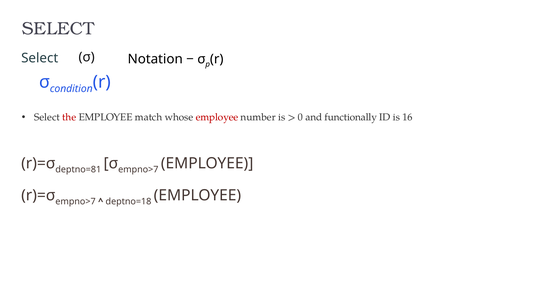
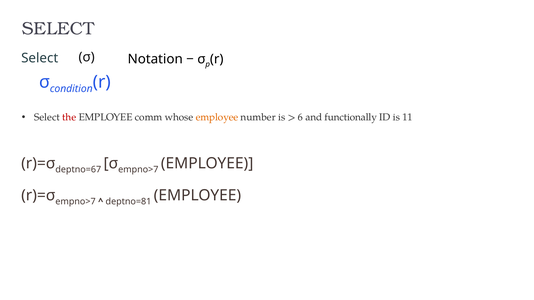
match: match -> comm
employee at (217, 117) colour: red -> orange
0: 0 -> 6
16: 16 -> 11
deptno=81: deptno=81 -> deptno=67
deptno=18: deptno=18 -> deptno=81
